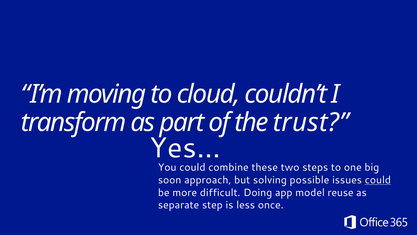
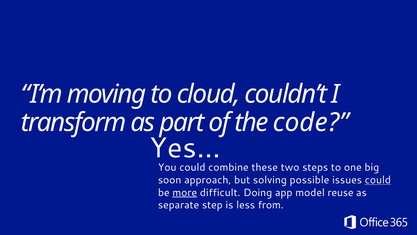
trust: trust -> code
more underline: none -> present
once: once -> from
